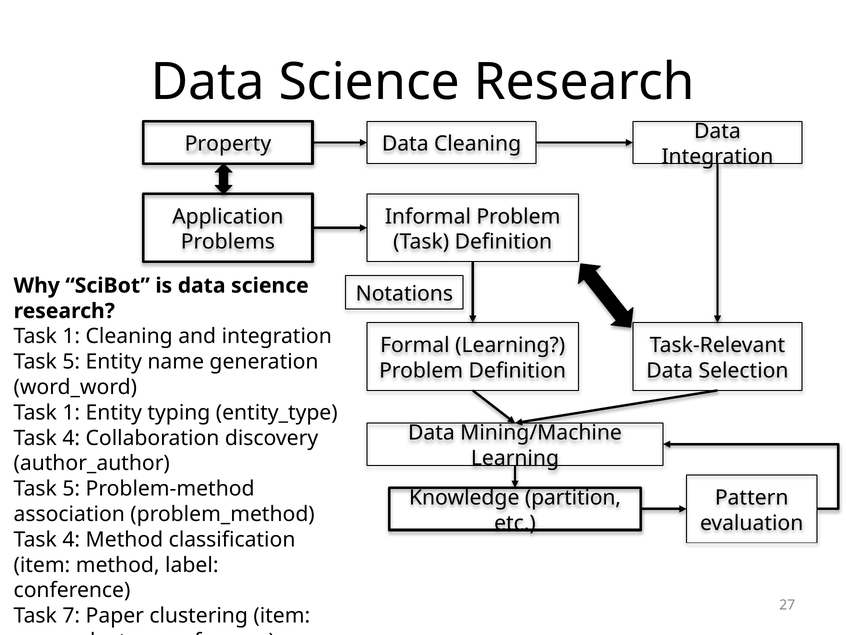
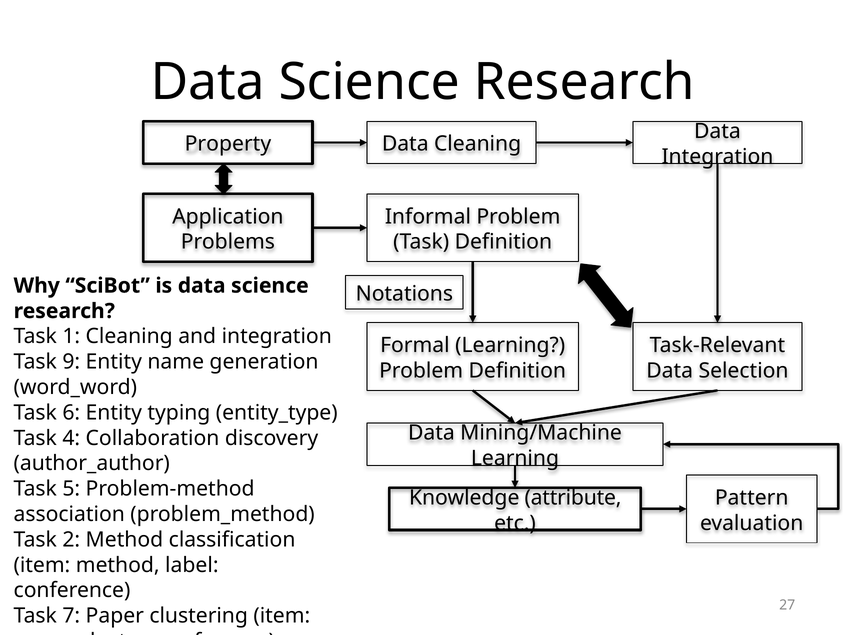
5 at (71, 362): 5 -> 9
1 at (71, 412): 1 -> 6
partition: partition -> attribute
4 at (71, 539): 4 -> 2
